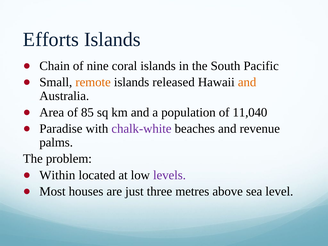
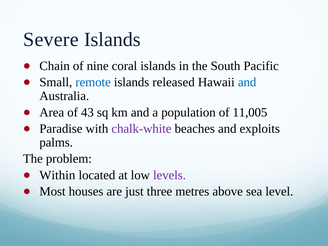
Efforts: Efforts -> Severe
remote colour: orange -> blue
and at (247, 82) colour: orange -> blue
85: 85 -> 43
11,040: 11,040 -> 11,005
revenue: revenue -> exploits
